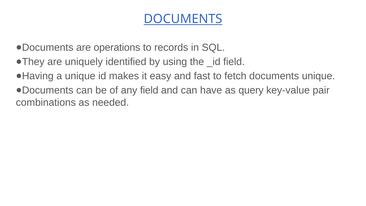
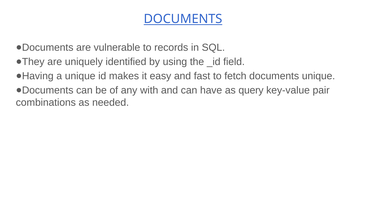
operations: operations -> vulnerable
any field: field -> with
